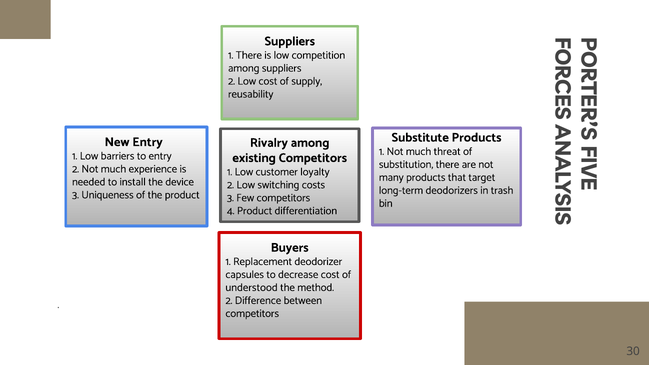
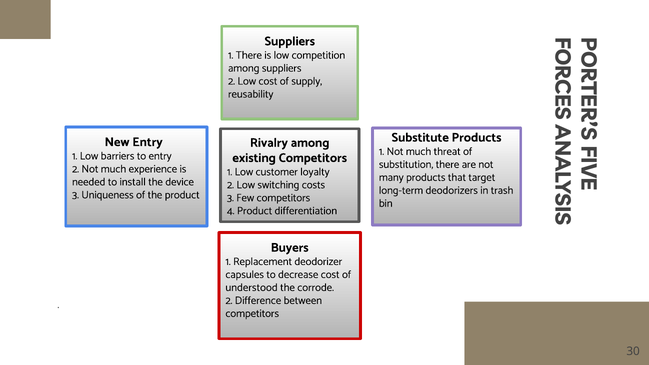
method: method -> corrode
